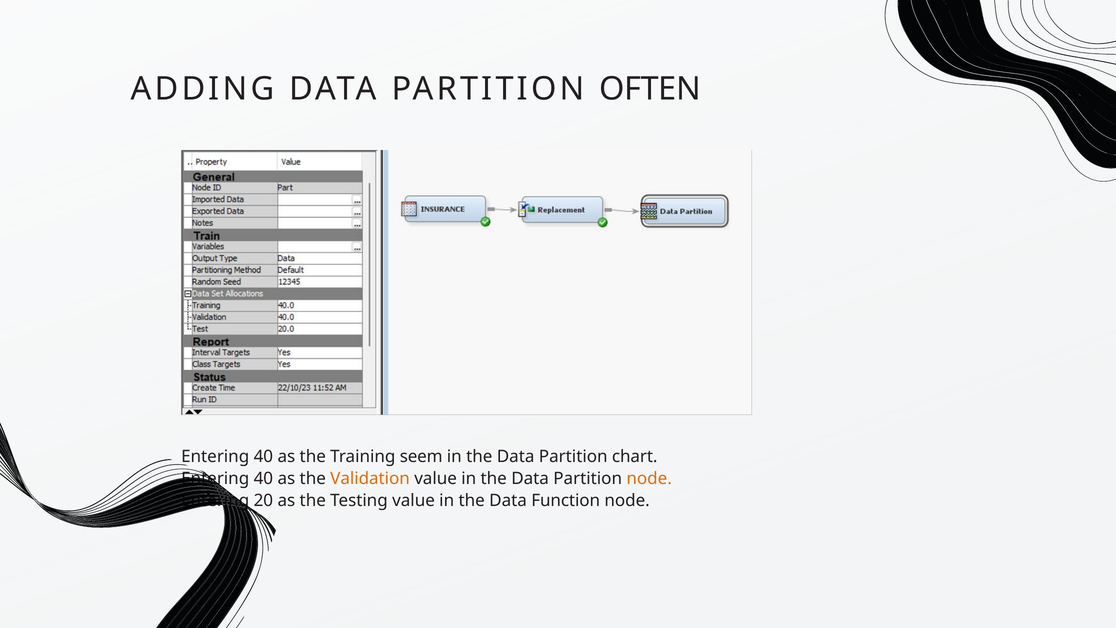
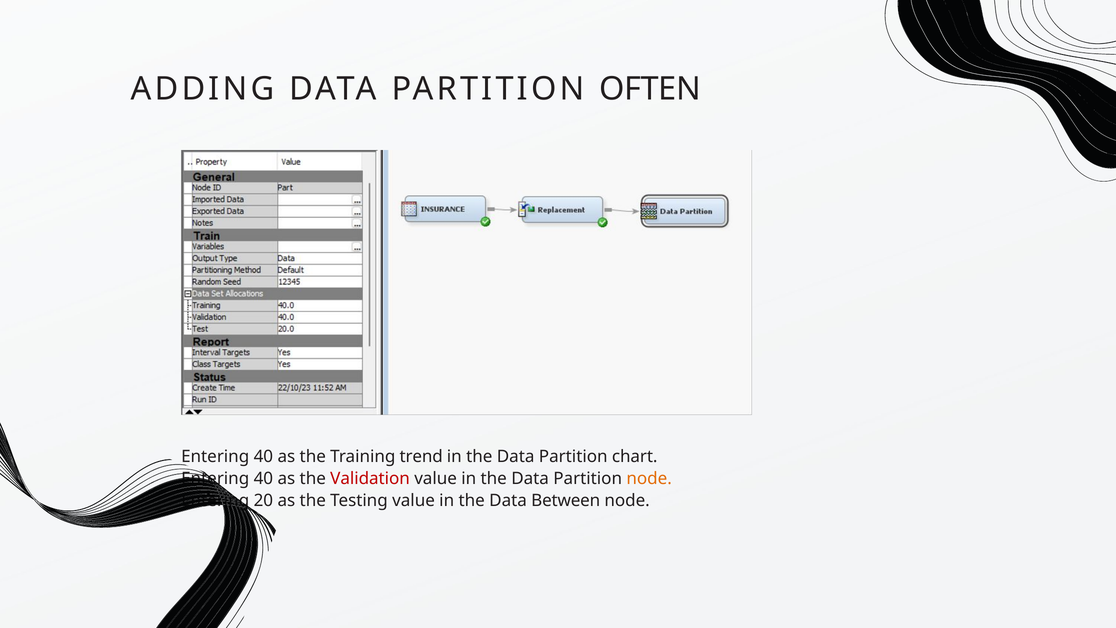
seem: seem -> trend
Validation colour: orange -> red
Function: Function -> Between
